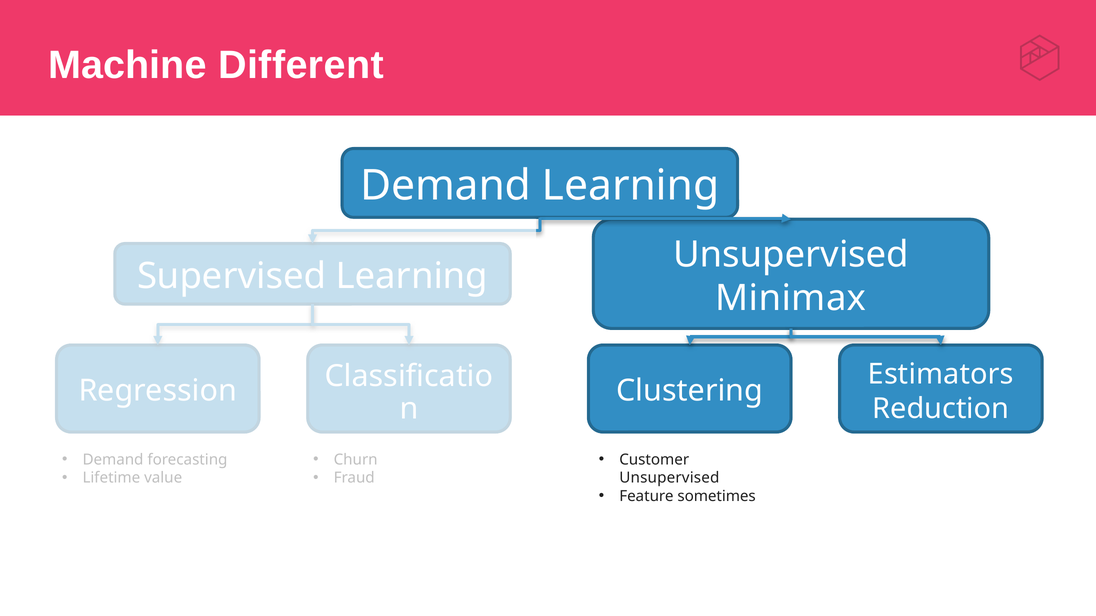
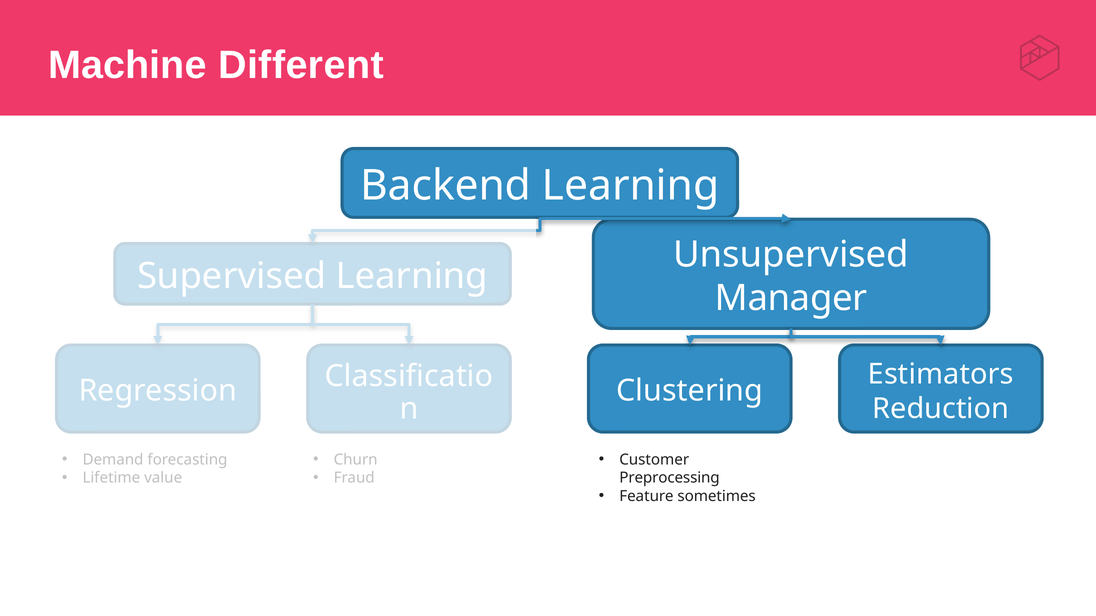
Demand at (446, 186): Demand -> Backend
Minimax: Minimax -> Manager
Unsupervised at (669, 478): Unsupervised -> Preprocessing
